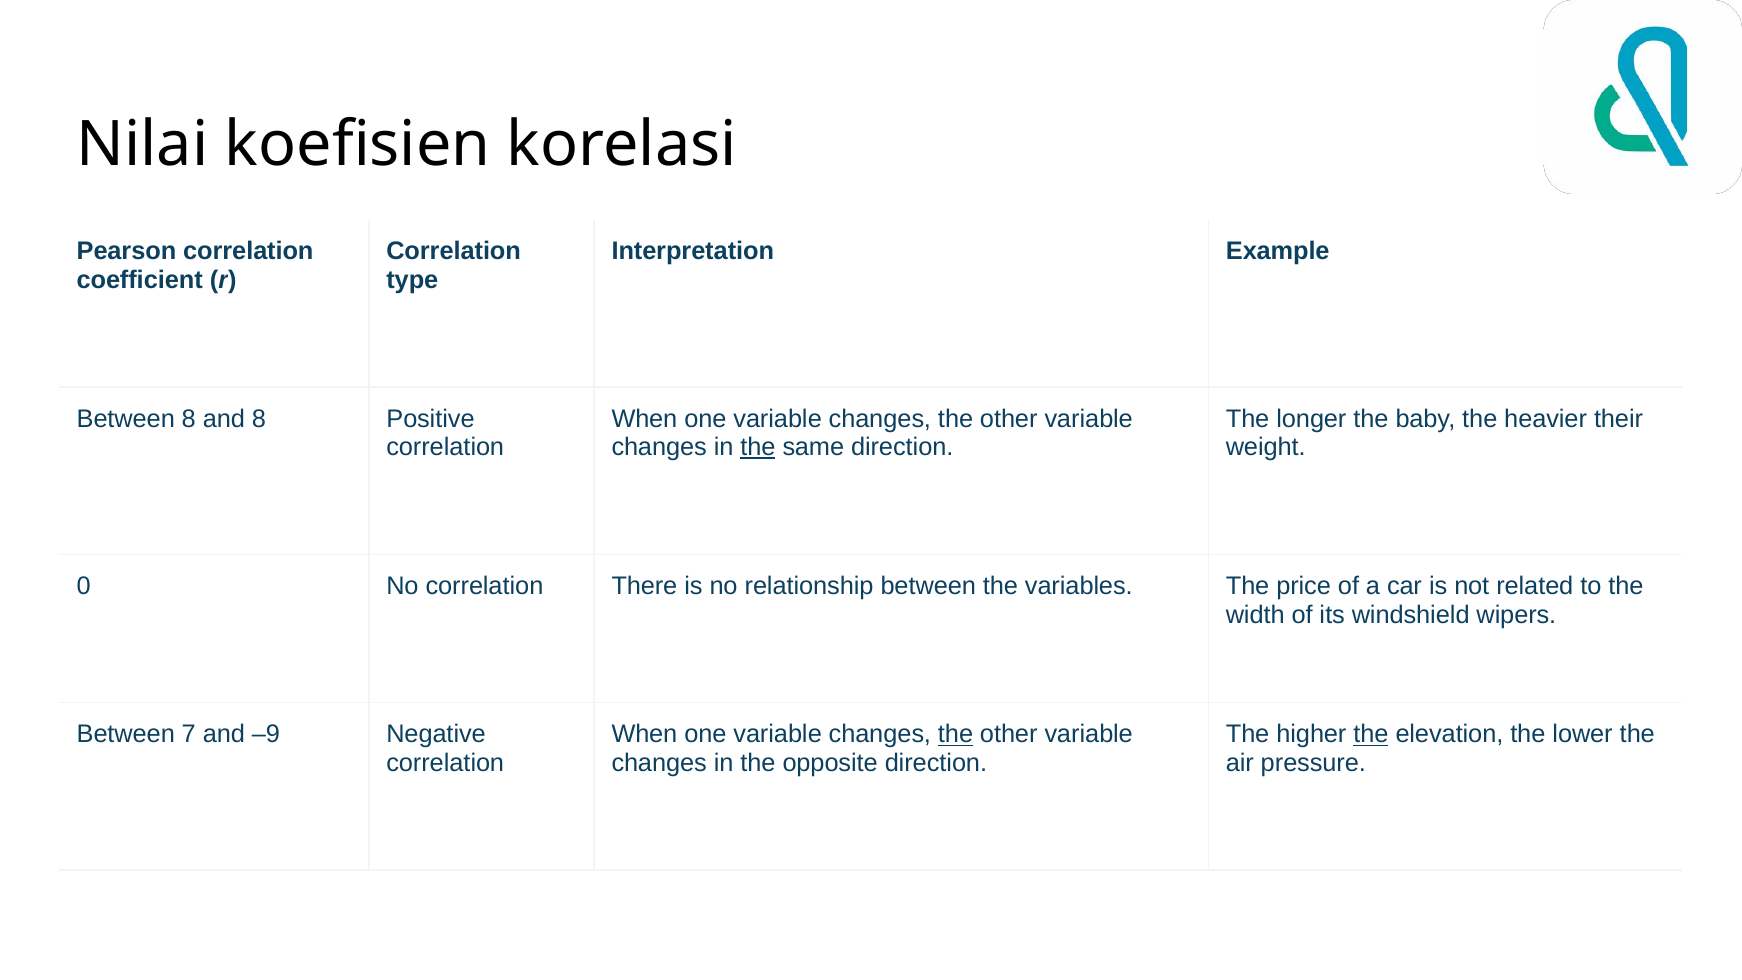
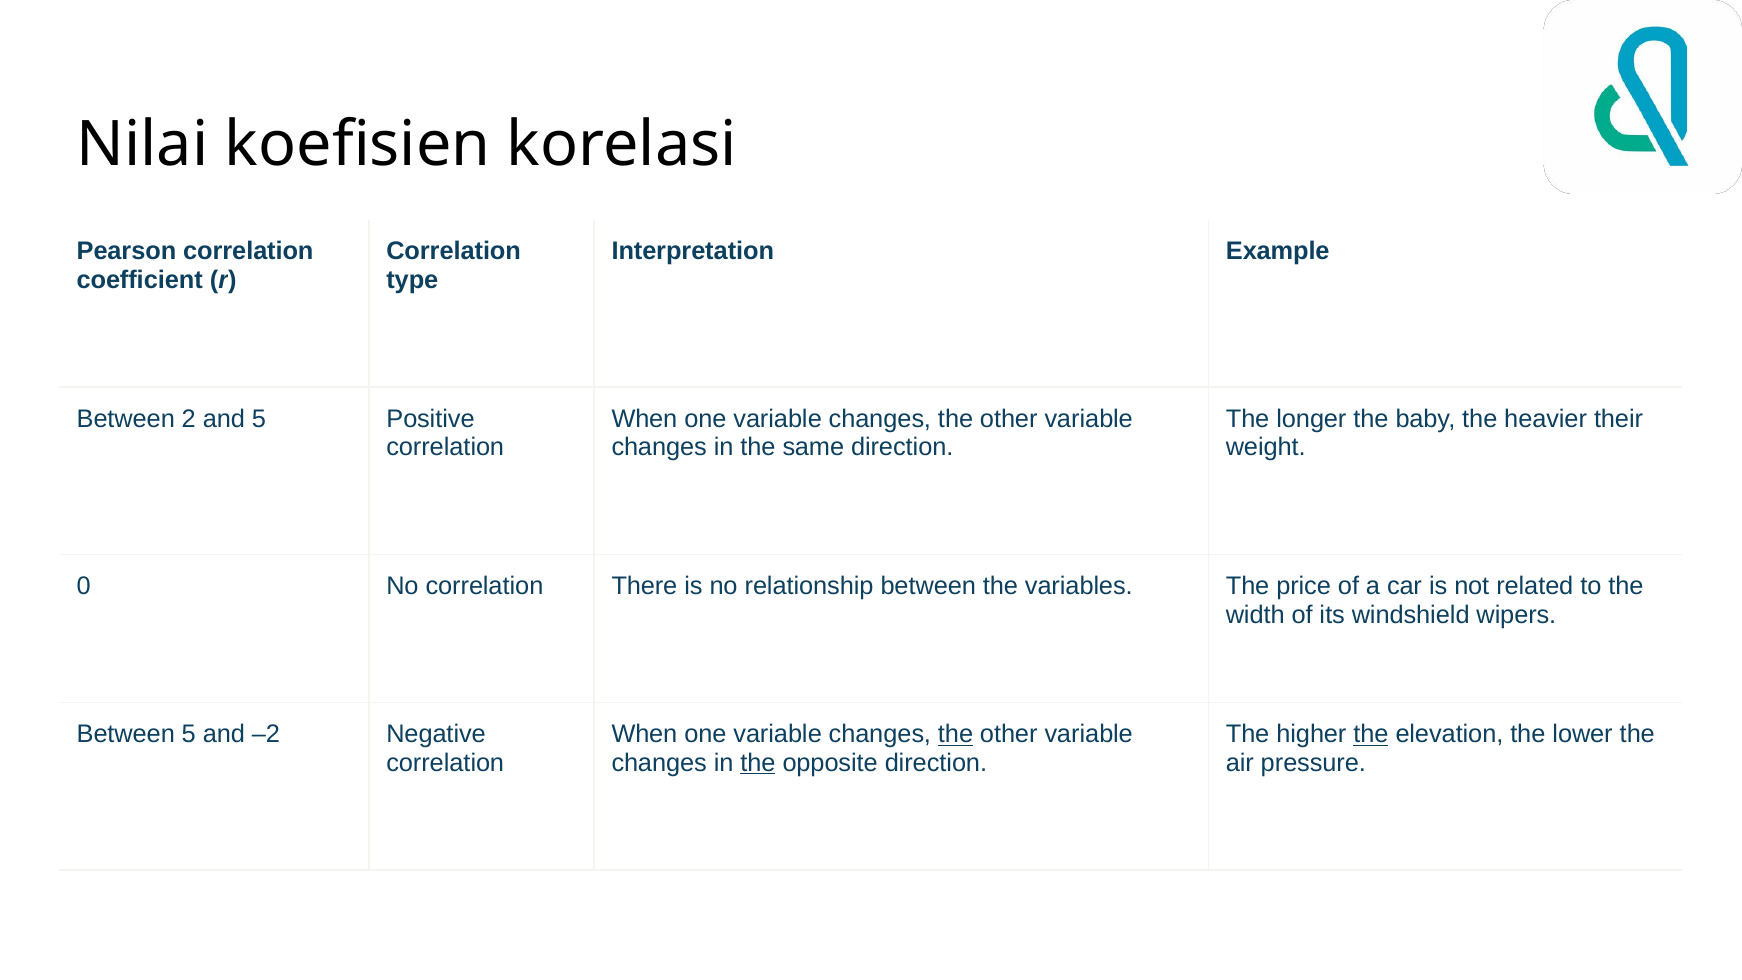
Between 8: 8 -> 2
and 8: 8 -> 5
the at (758, 447) underline: present -> none
Between 7: 7 -> 5
–9: –9 -> –2
the at (758, 763) underline: none -> present
